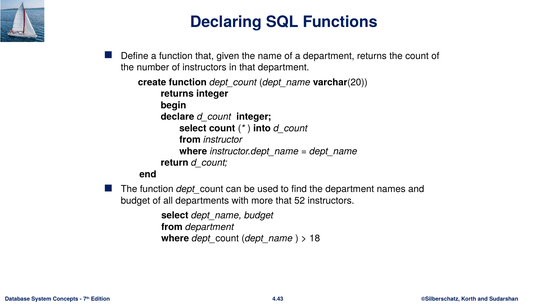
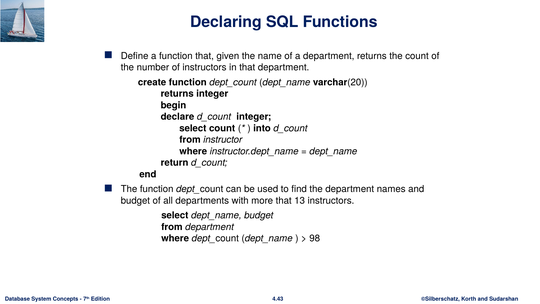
52: 52 -> 13
18: 18 -> 98
